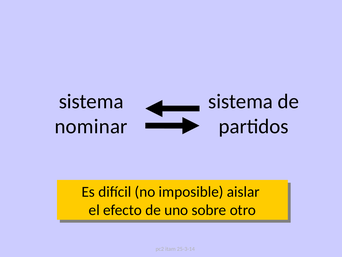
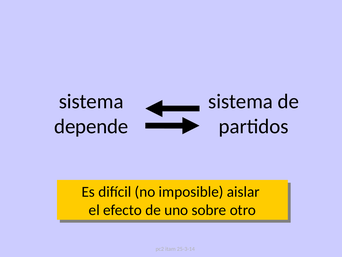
nominar: nominar -> depende
